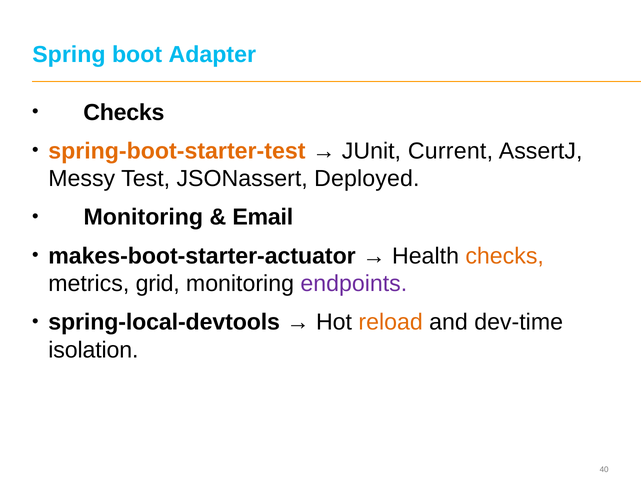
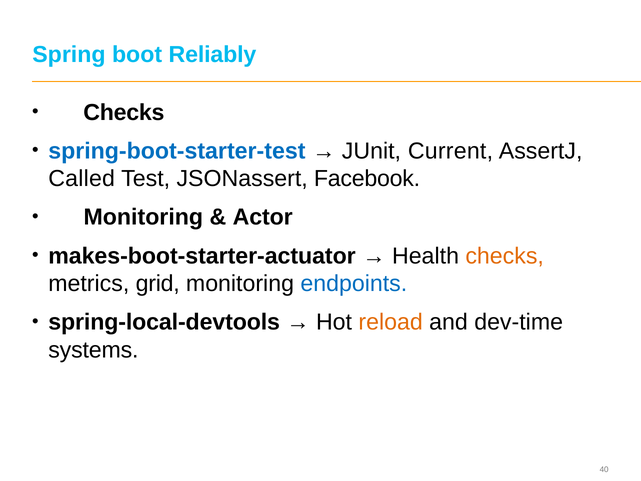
Adapter: Adapter -> Reliably
spring-boot-starter-test colour: orange -> blue
Messy: Messy -> Called
Deployed: Deployed -> Facebook
Email: Email -> Actor
endpoints colour: purple -> blue
isolation: isolation -> systems
